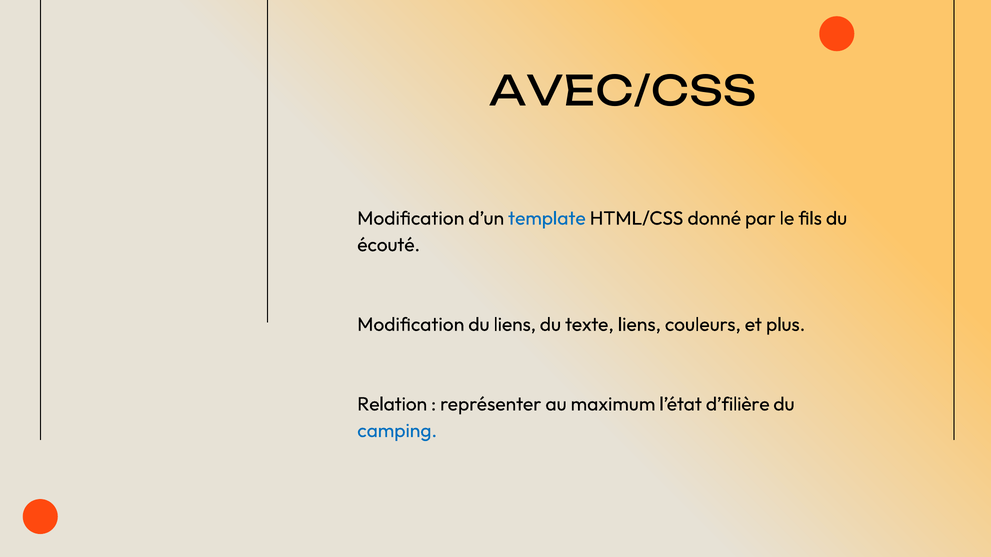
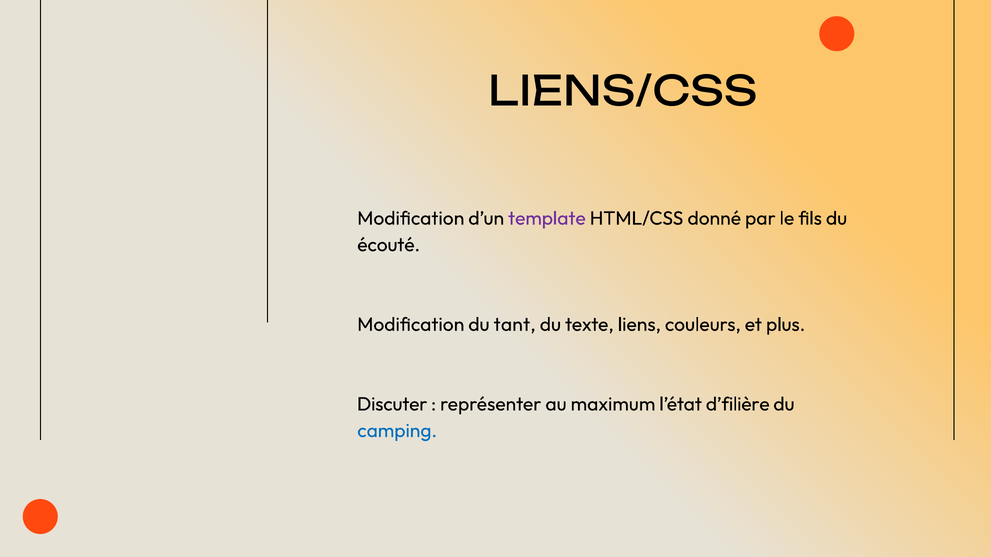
AVEC/CSS: AVEC/CSS -> LIENS/CSS
template colour: blue -> purple
du liens: liens -> tant
Relation: Relation -> Discuter
